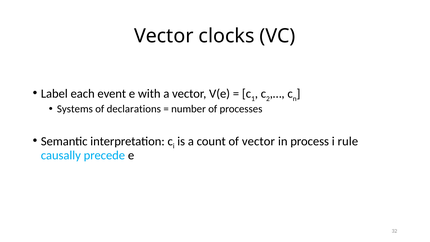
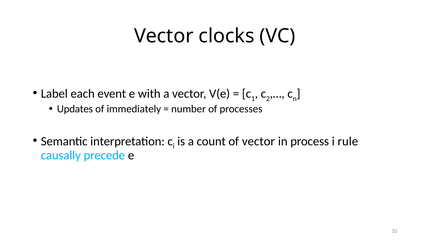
Systems: Systems -> Updates
declarations: declarations -> immediately
